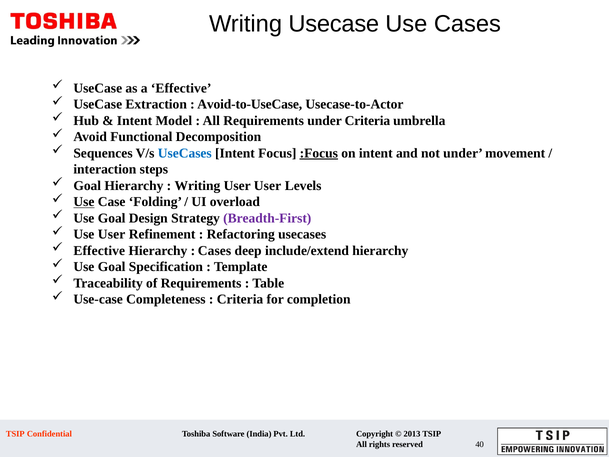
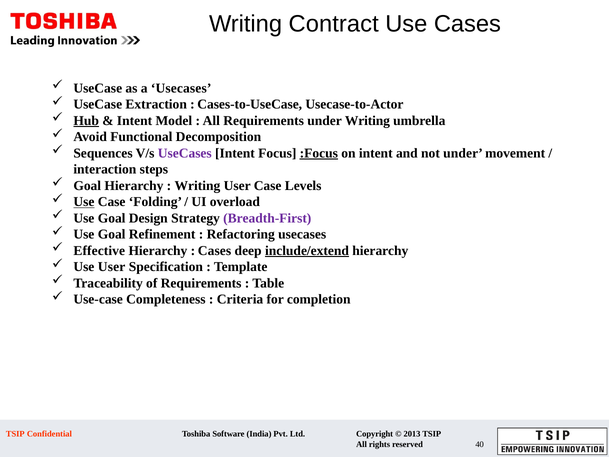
Writing Usecase: Usecase -> Contract
a Effective: Effective -> Usecases
Avoid-to-UseCase: Avoid-to-UseCase -> Cases-to-UseCase
Hub underline: none -> present
under Criteria: Criteria -> Writing
UseCases at (185, 153) colour: blue -> purple
User User: User -> Case
User at (112, 234): User -> Goal
include/extend underline: none -> present
Goal at (112, 267): Goal -> User
